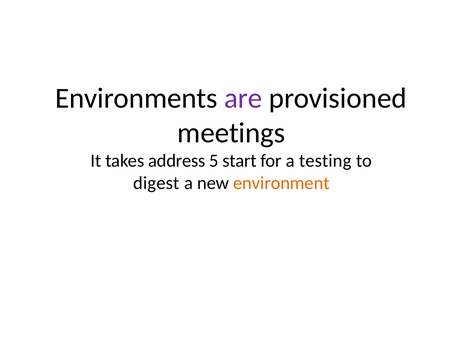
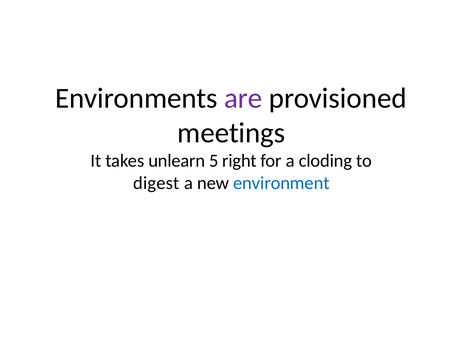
address: address -> unlearn
start: start -> right
testing: testing -> cloding
environment colour: orange -> blue
